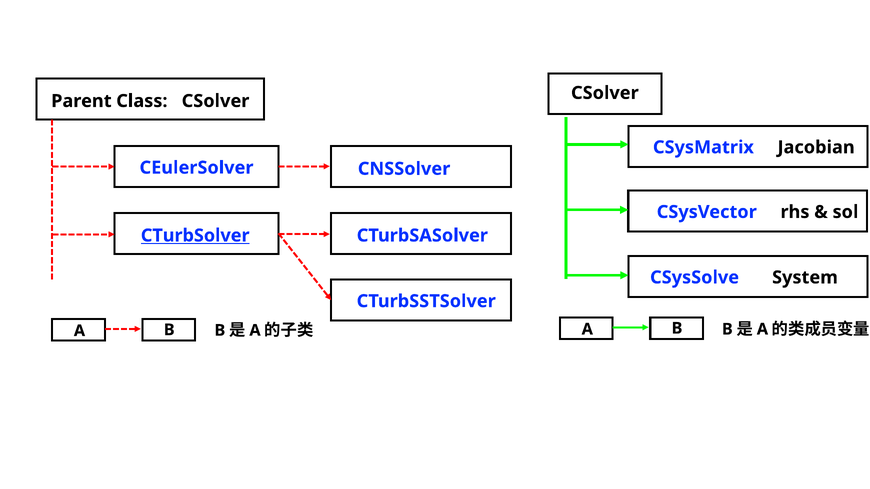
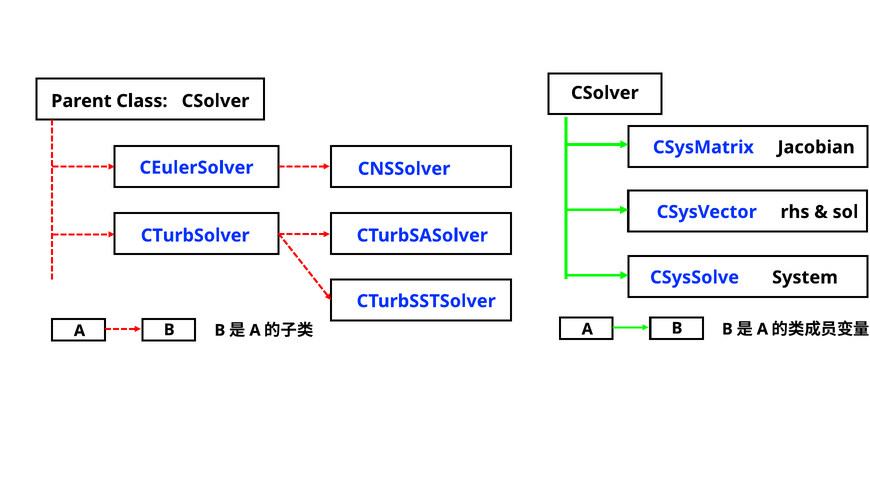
CTurbSolver underline: present -> none
